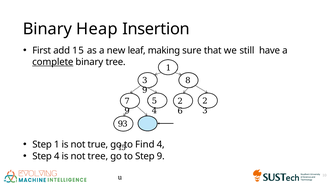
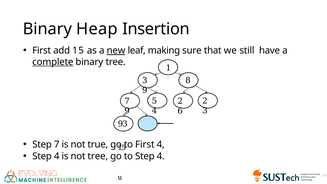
new underline: none -> present
Step 1: 1 -> 7
to Find: Find -> First
to Step 9: 9 -> 4
